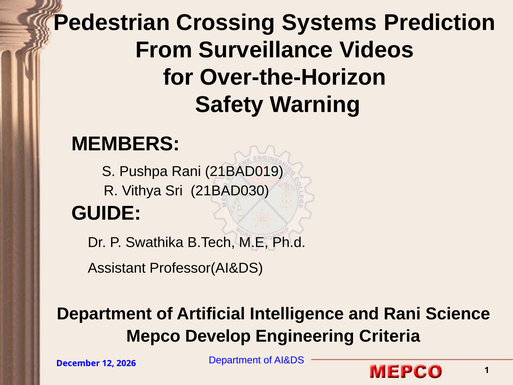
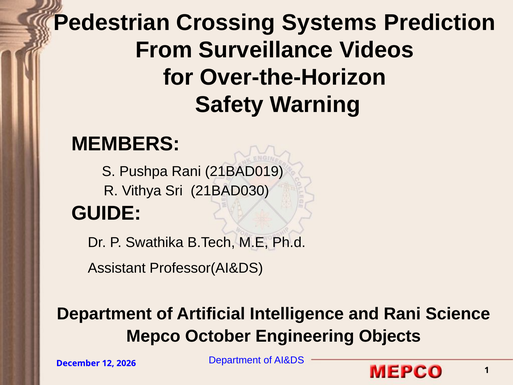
Develop: Develop -> October
Criteria: Criteria -> Objects
